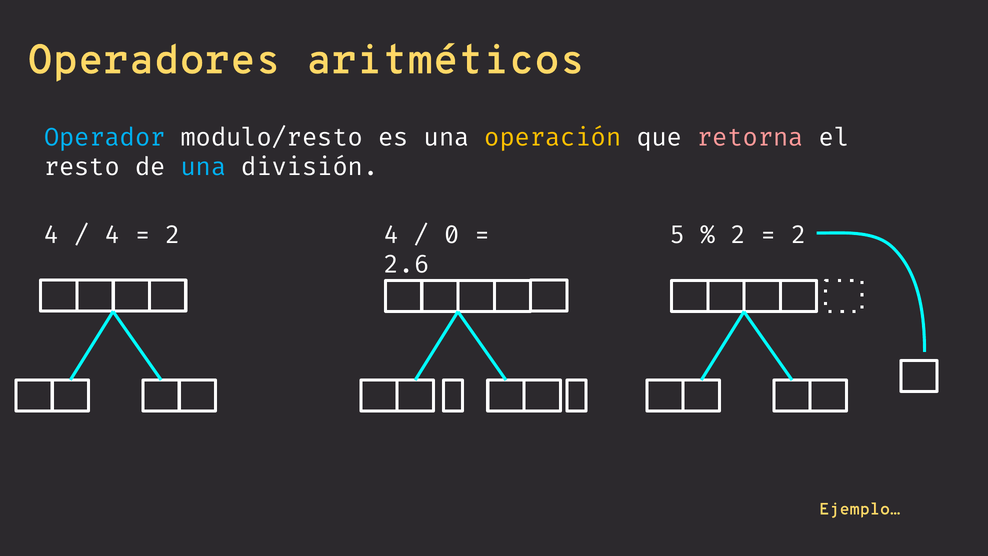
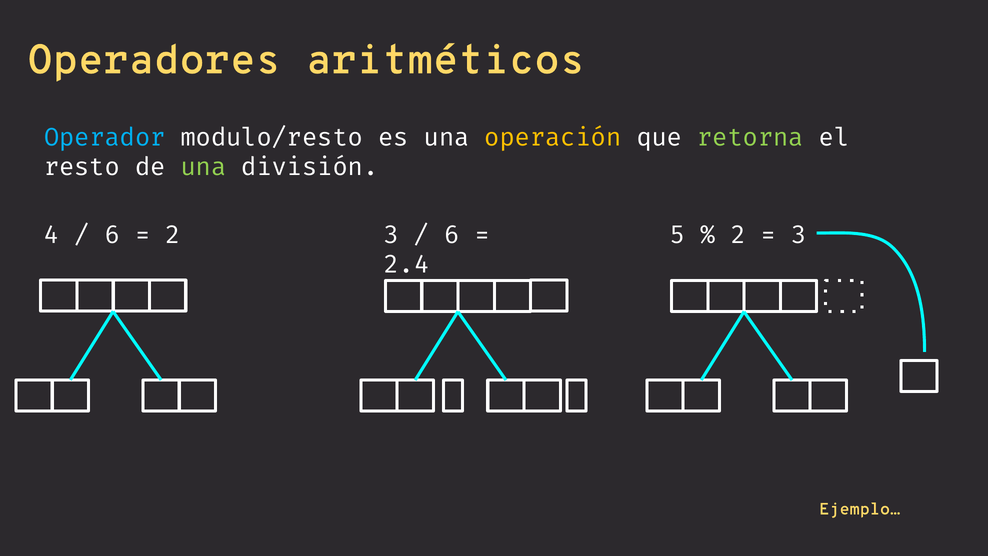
retorna colour: pink -> light green
una at (203, 167) colour: light blue -> light green
4 at (112, 235): 4 -> 6
2 4: 4 -> 3
0 at (452, 235): 0 -> 6
2 at (799, 235): 2 -> 3
2.6: 2.6 -> 2.4
